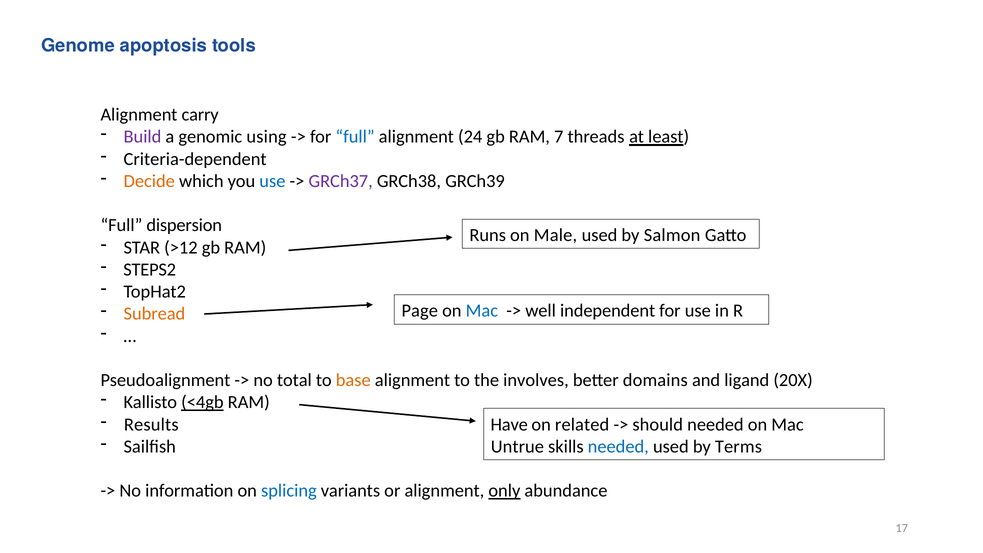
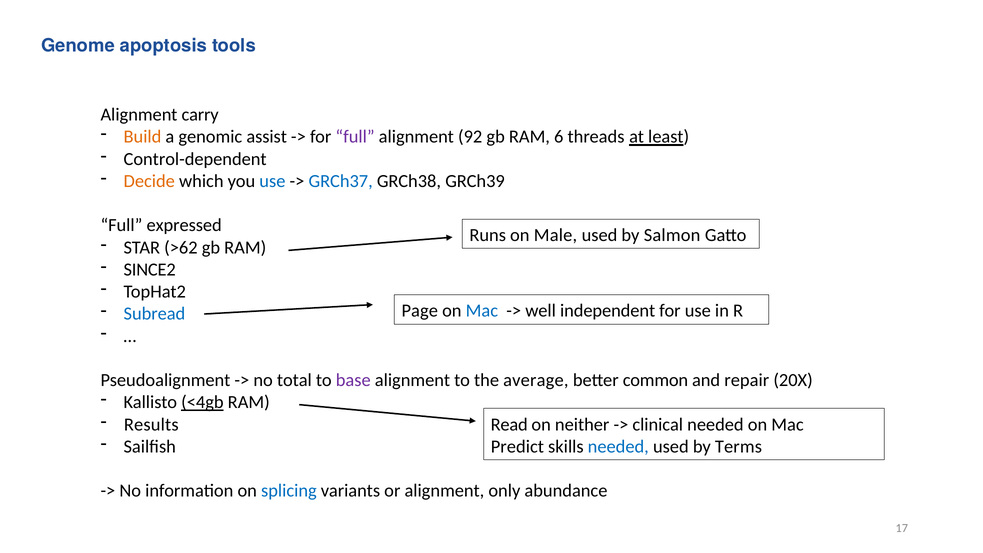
Build colour: purple -> orange
using: using -> assist
full at (355, 137) colour: blue -> purple
24: 24 -> 92
7: 7 -> 6
Criteria-dependent: Criteria-dependent -> Control-dependent
GRCh37 colour: purple -> blue
dispersion: dispersion -> expressed
>12: >12 -> >62
STEPS2: STEPS2 -> SINCE2
Subread colour: orange -> blue
base colour: orange -> purple
involves: involves -> average
domains: domains -> common
ligand: ligand -> repair
Have: Have -> Read
related: related -> neither
should: should -> clinical
Untrue: Untrue -> Predict
only underline: present -> none
